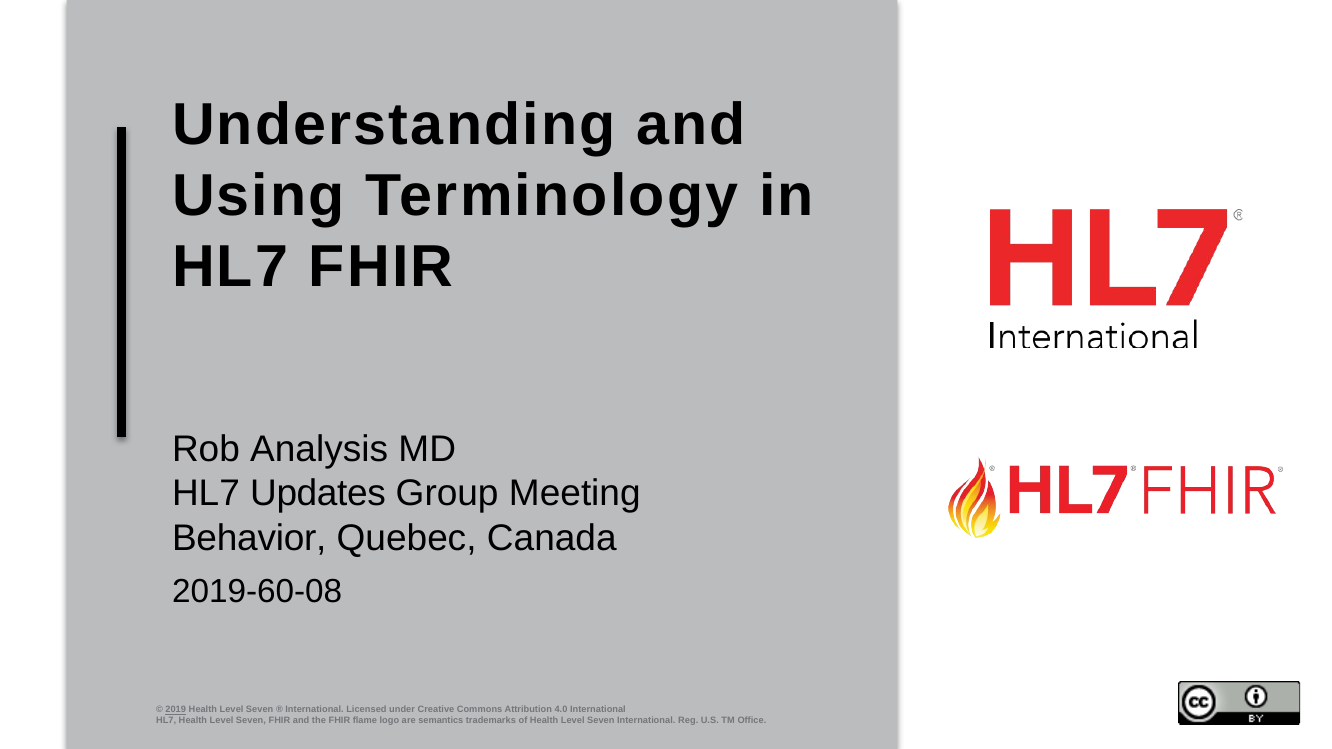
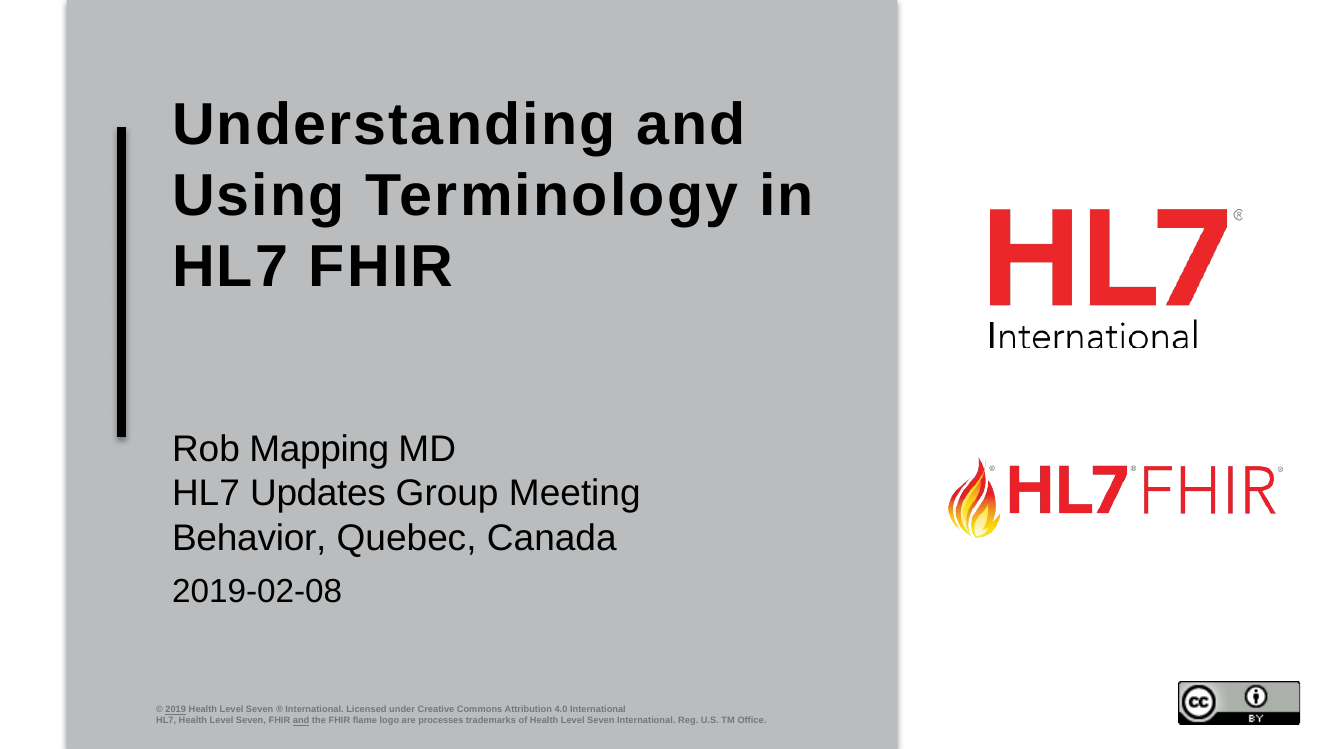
Analysis: Analysis -> Mapping
2019-60-08: 2019-60-08 -> 2019-02-08
and at (301, 721) underline: none -> present
semantics: semantics -> processes
